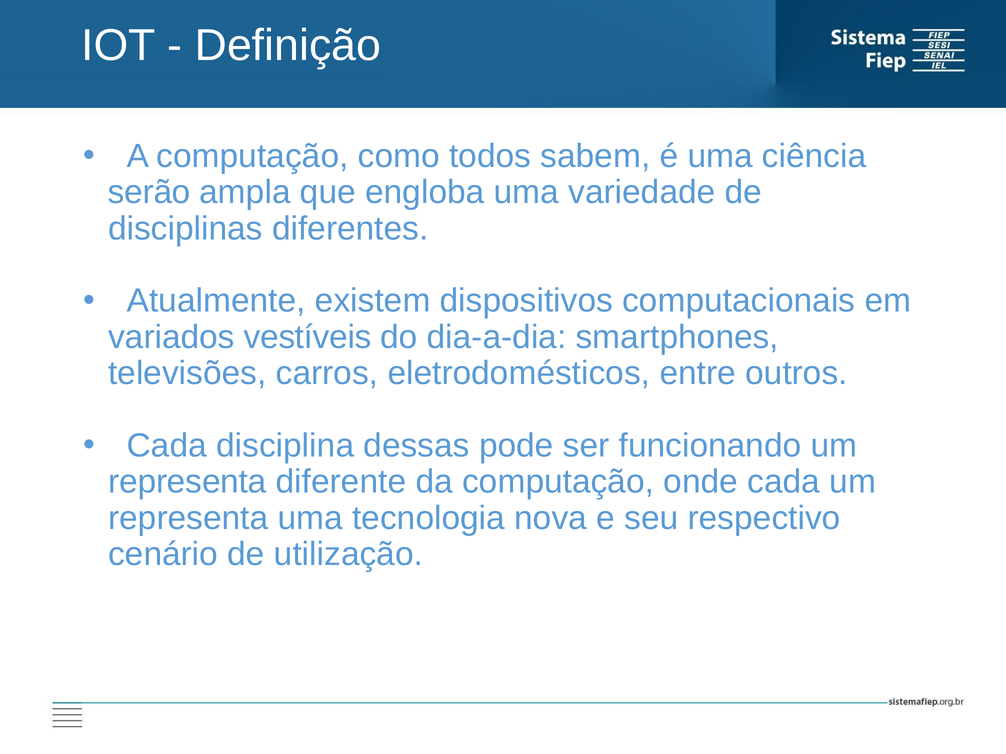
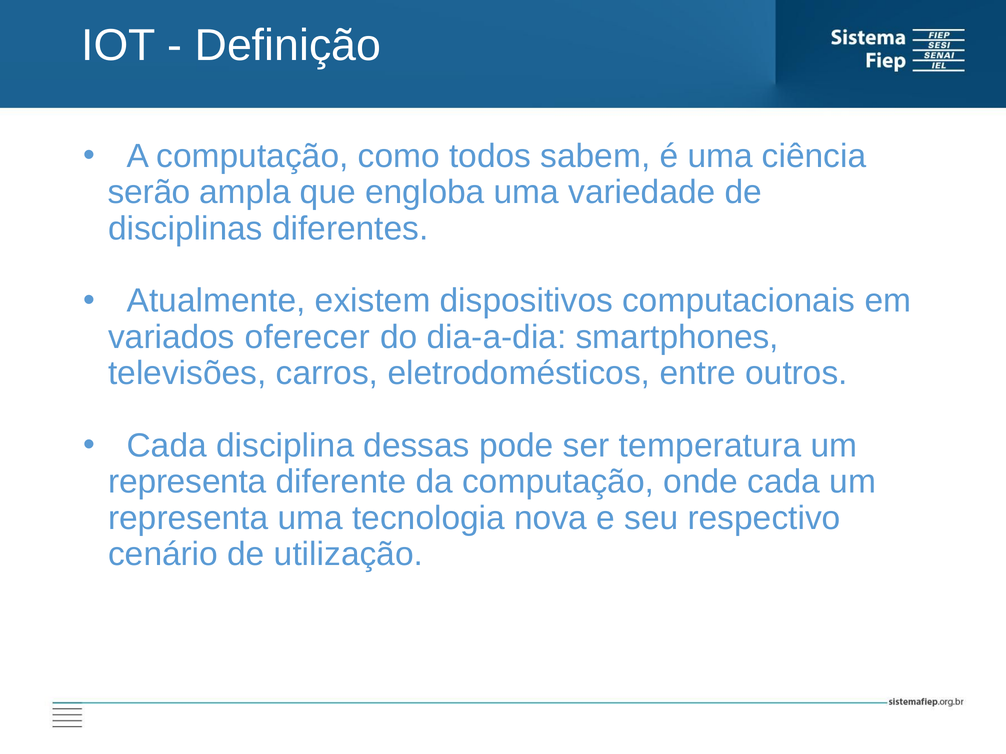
vestíveis: vestíveis -> oferecer
funcionando: funcionando -> temperatura
